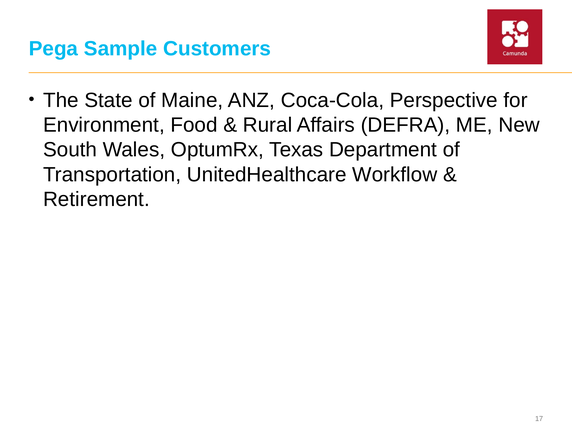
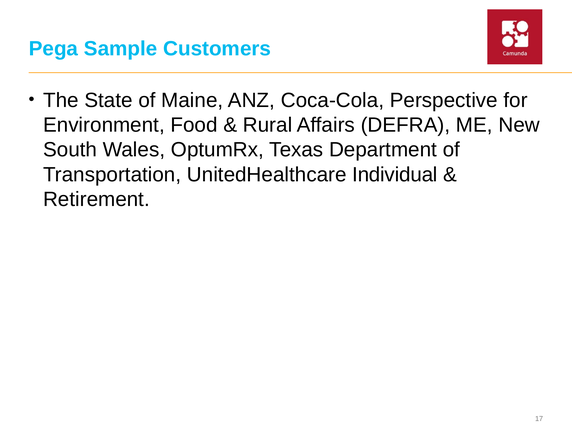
Workflow: Workflow -> Individual
